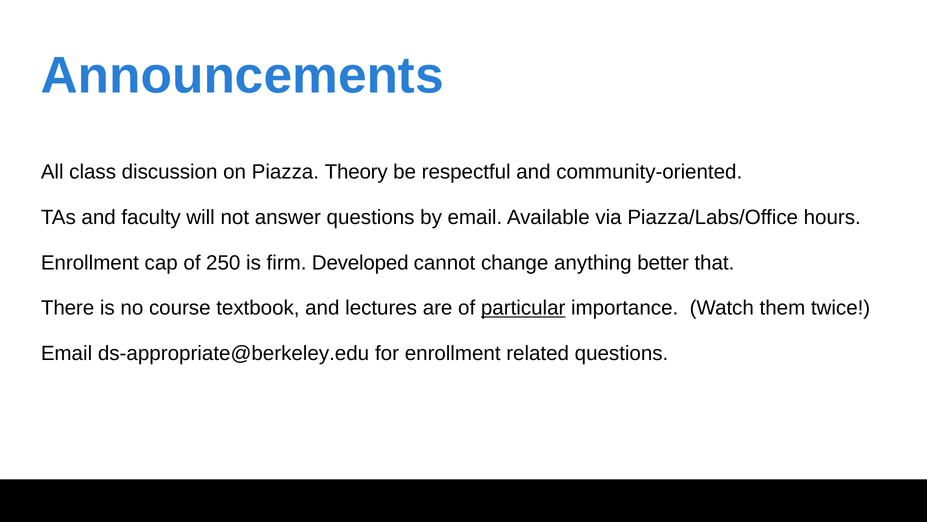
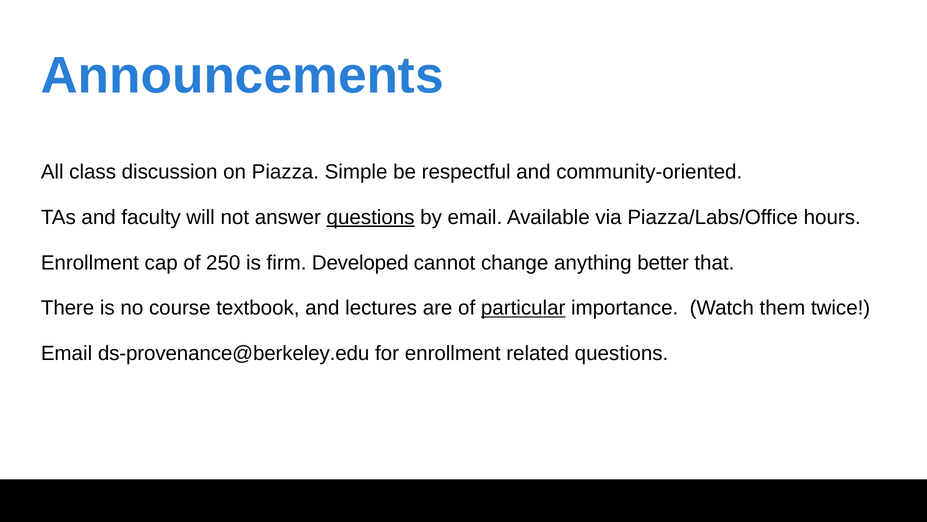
Theory: Theory -> Simple
questions at (371, 217) underline: none -> present
ds-appropriate@berkeley.edu: ds-appropriate@berkeley.edu -> ds-provenance@berkeley.edu
